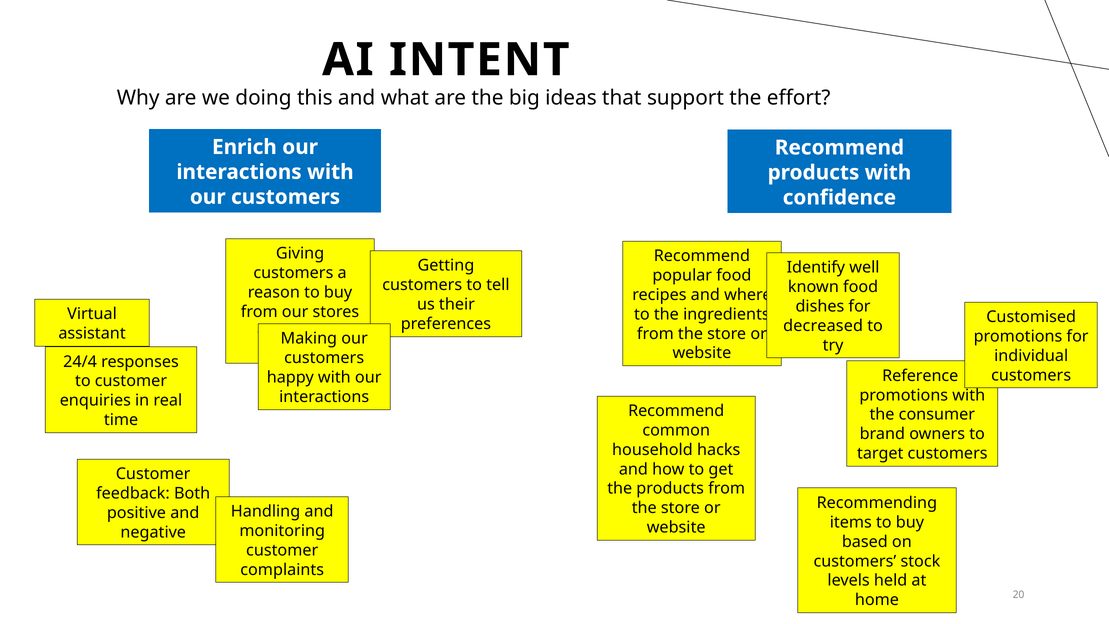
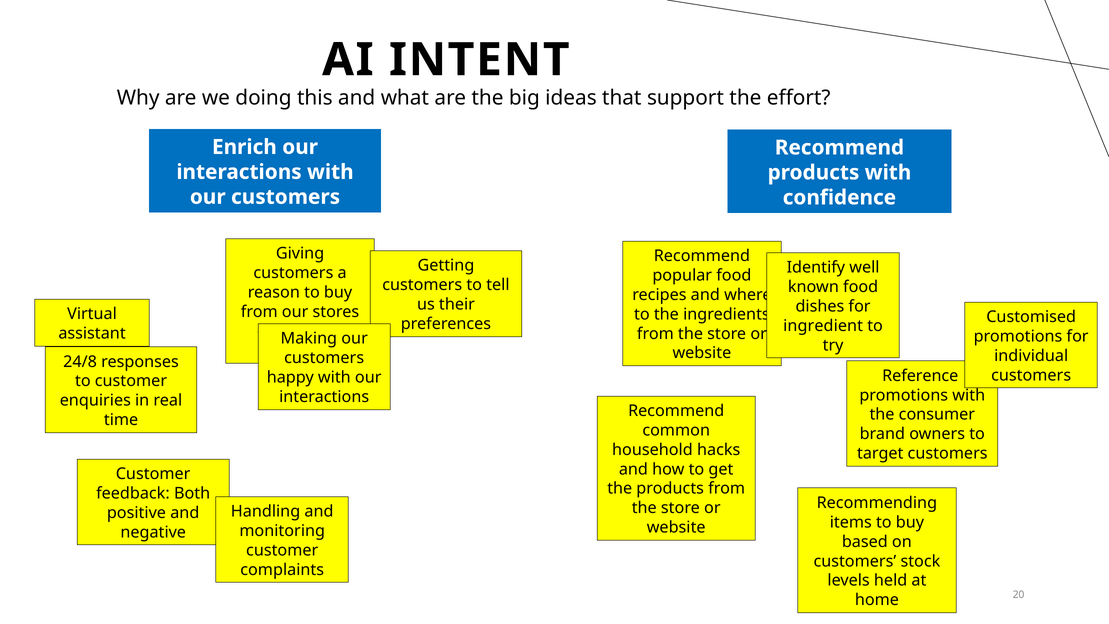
decreased: decreased -> ingredient
24/4: 24/4 -> 24/8
